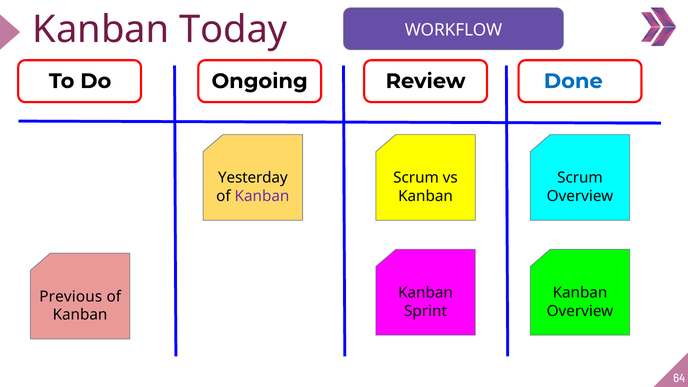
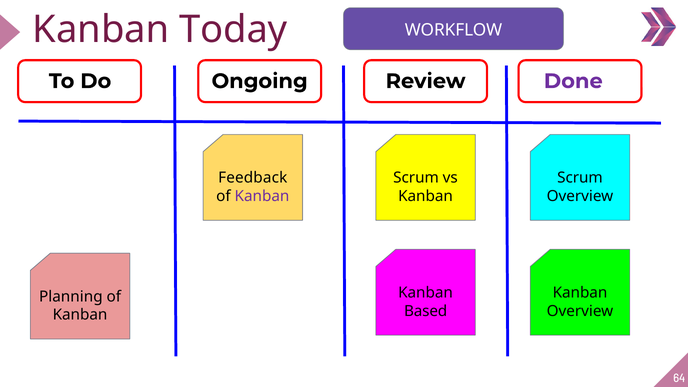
Done colour: blue -> purple
Yesterday: Yesterday -> Feedback
Previous: Previous -> Planning
Sprint: Sprint -> Based
